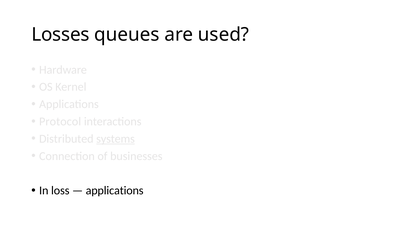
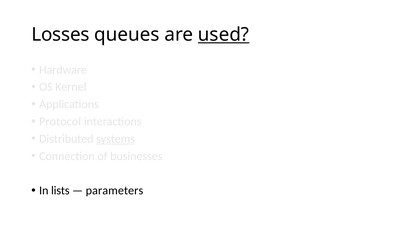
used underline: none -> present
loss: loss -> lists
applications at (115, 190): applications -> parameters
